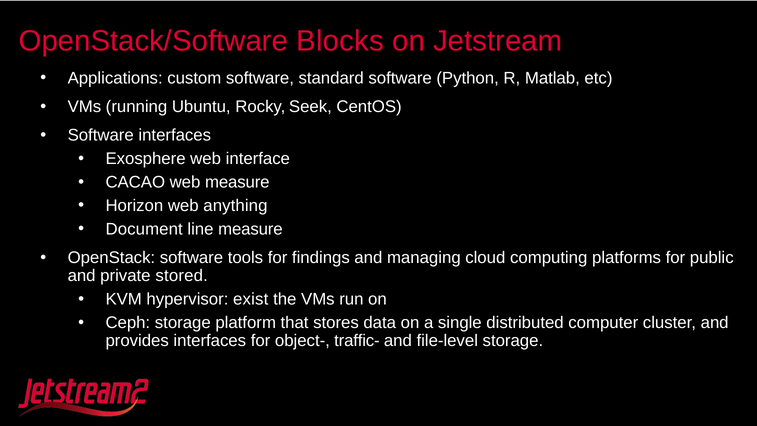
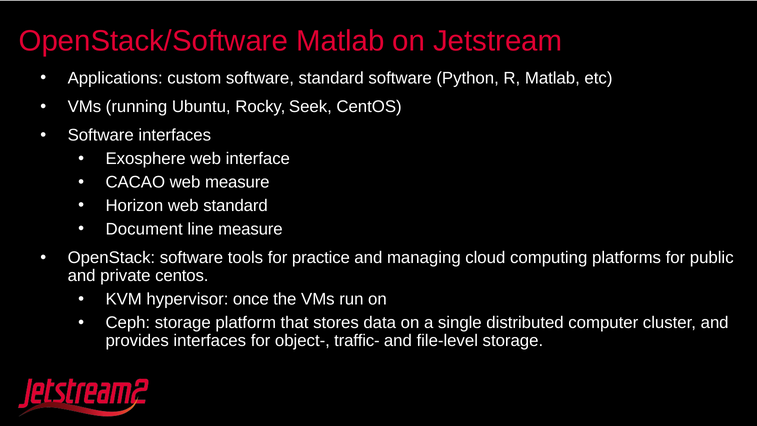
OpenStack/Software Blocks: Blocks -> Matlab
web anything: anything -> standard
findings: findings -> practice
private stored: stored -> centos
exist: exist -> once
